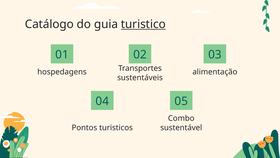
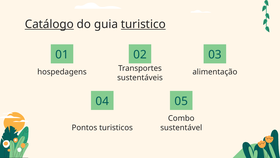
Catálogo underline: none -> present
